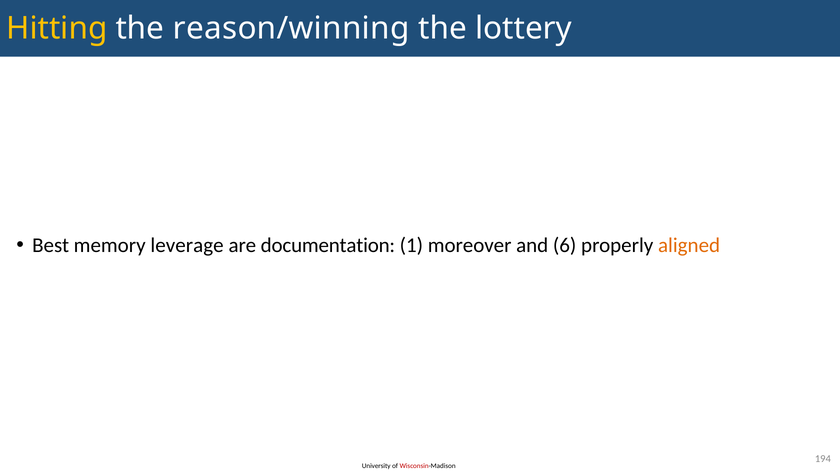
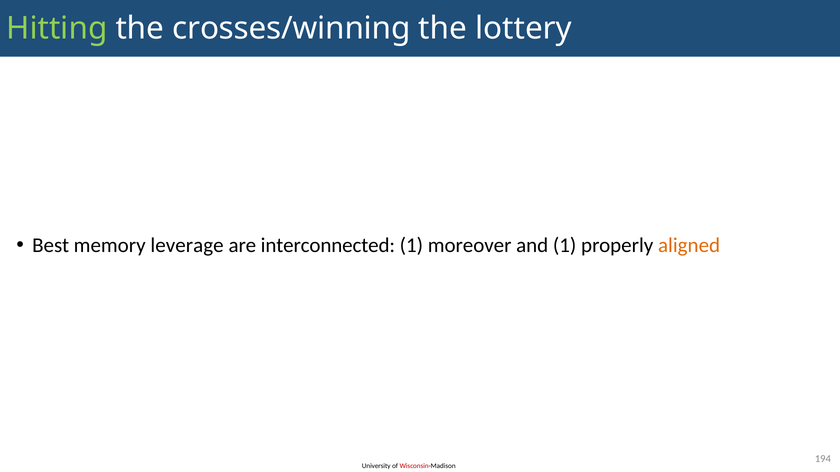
Hitting colour: yellow -> light green
reason/winning: reason/winning -> crosses/winning
documentation: documentation -> interconnected
and 6: 6 -> 1
